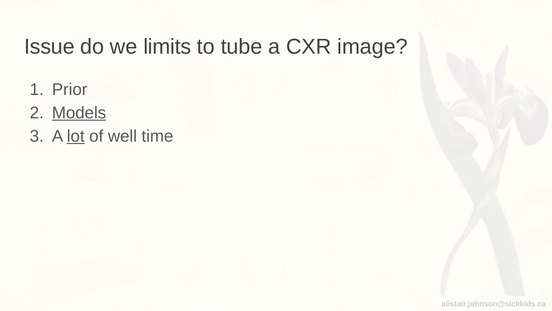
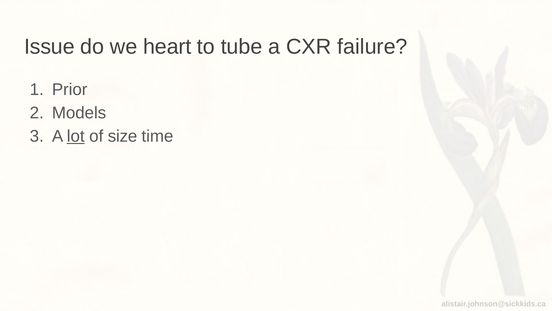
limits: limits -> heart
image: image -> failure
Models underline: present -> none
well: well -> size
